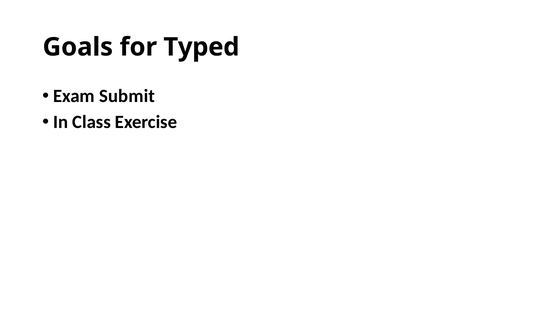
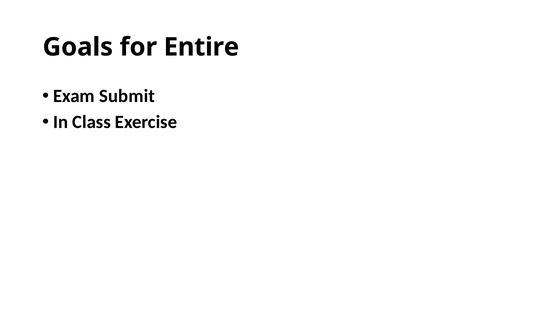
Typed: Typed -> Entire
